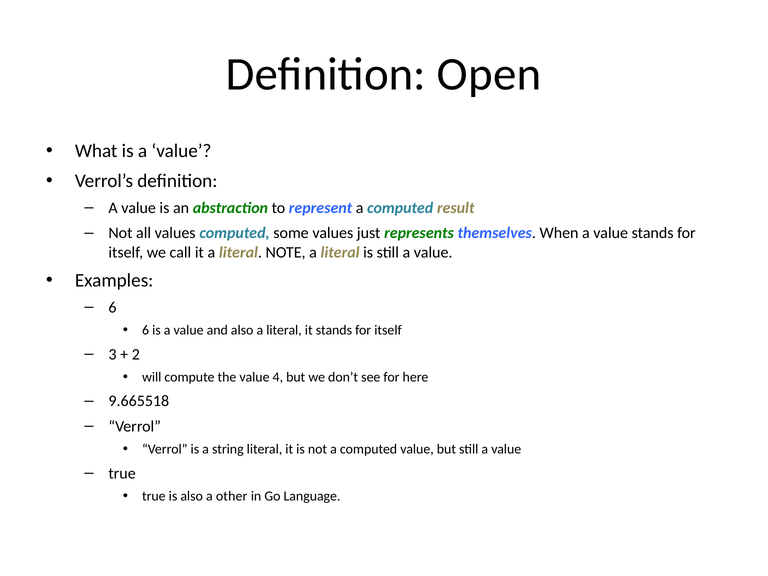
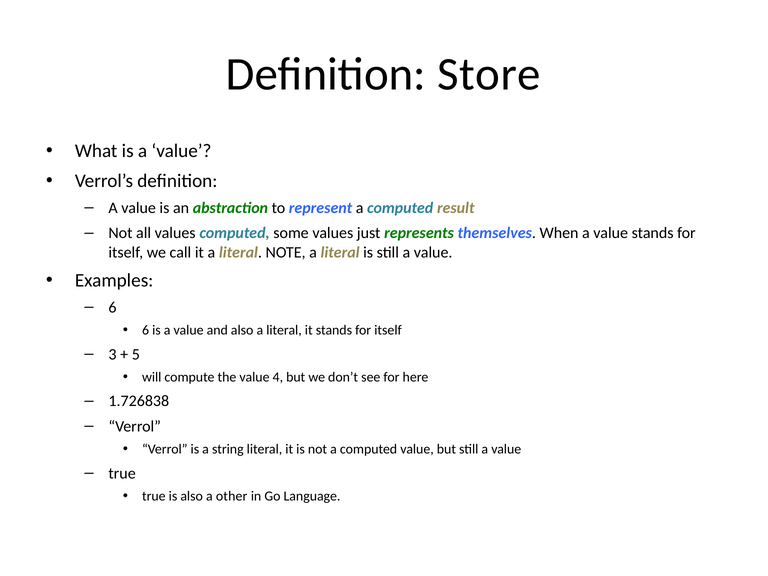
Open: Open -> Store
2: 2 -> 5
9.665518: 9.665518 -> 1.726838
